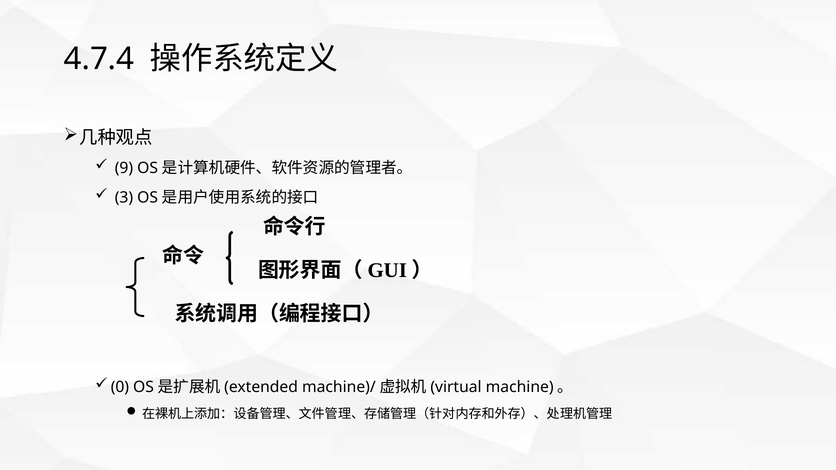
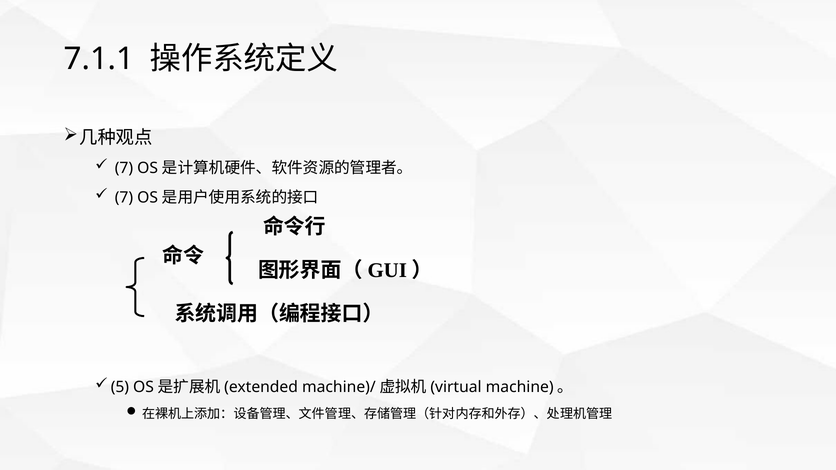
4.7.4: 4.7.4 -> 7.1.1
9 at (124, 168): 9 -> 7
3 at (124, 198): 3 -> 7
0: 0 -> 5
